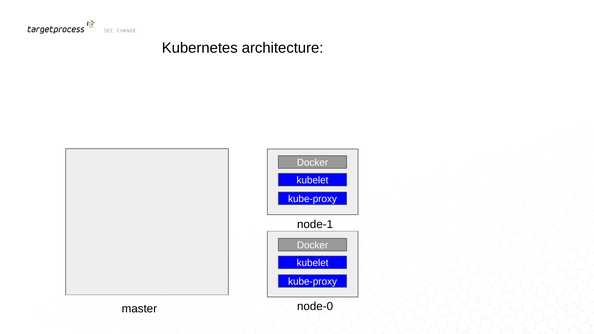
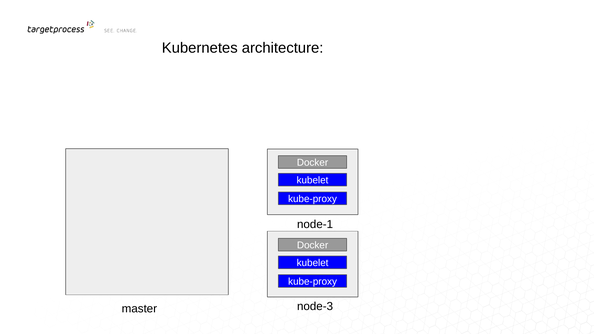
node-0: node-0 -> node-3
